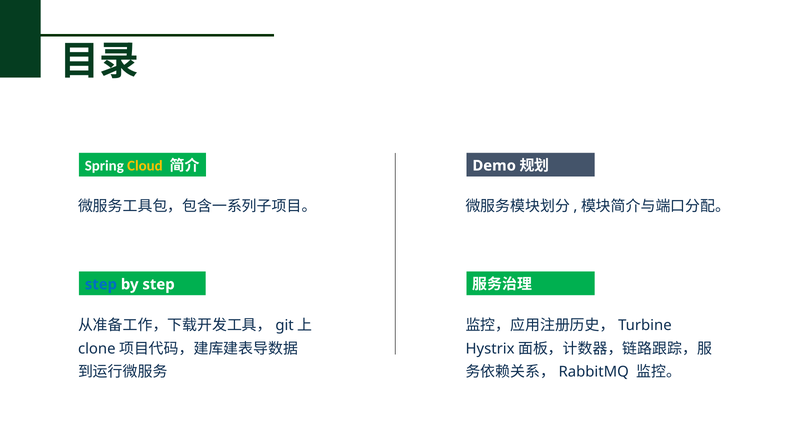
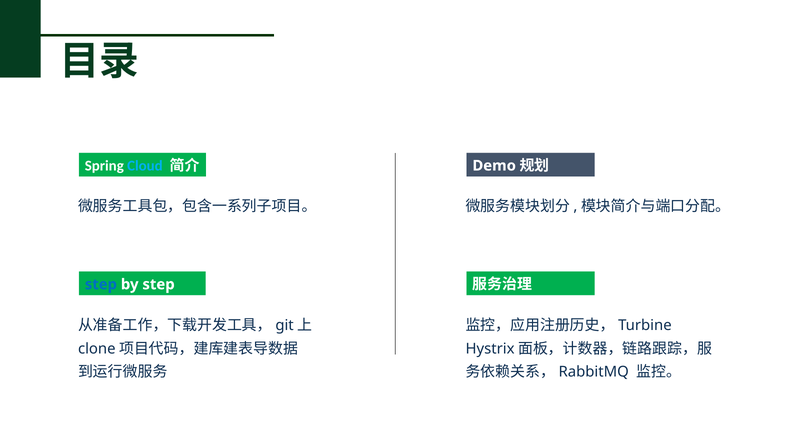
Cloud colour: yellow -> light blue
